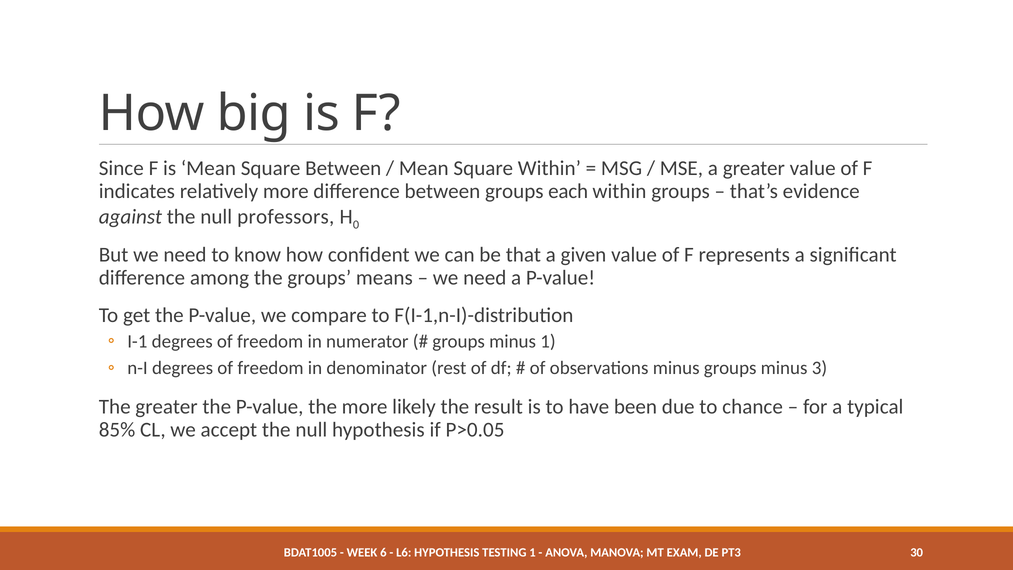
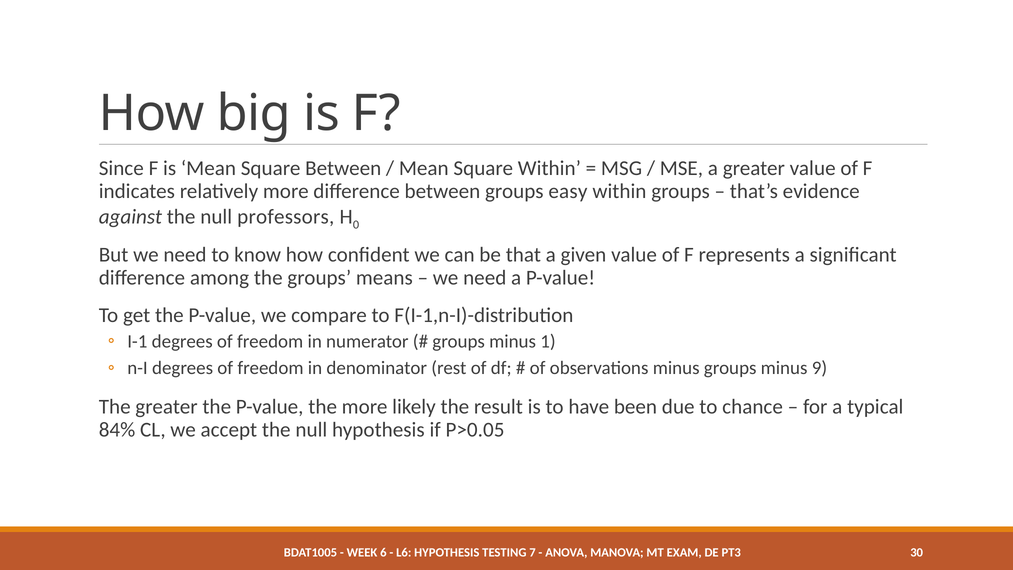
each: each -> easy
3: 3 -> 9
85%: 85% -> 84%
TESTING 1: 1 -> 7
